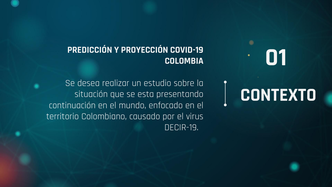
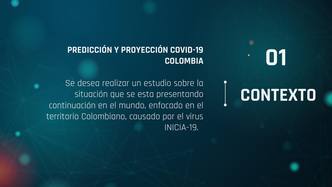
DECIR-19: DECIR-19 -> INICIA-19
